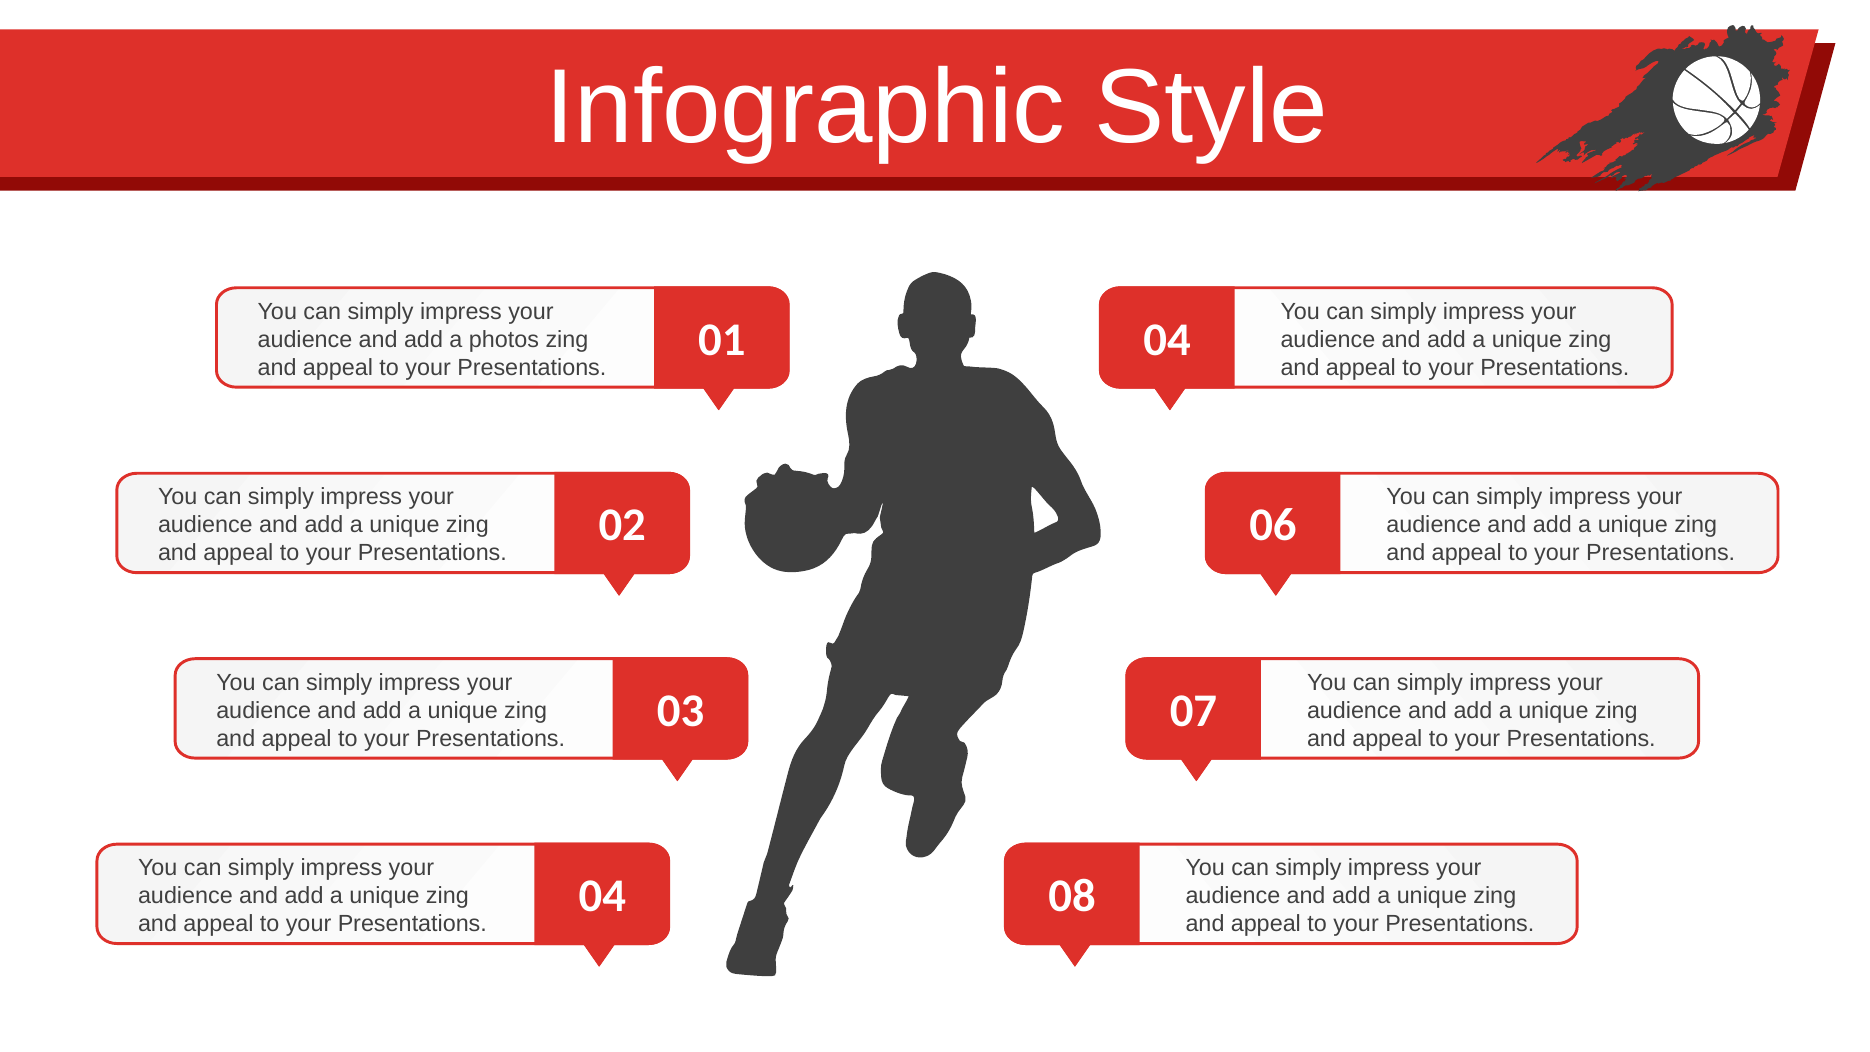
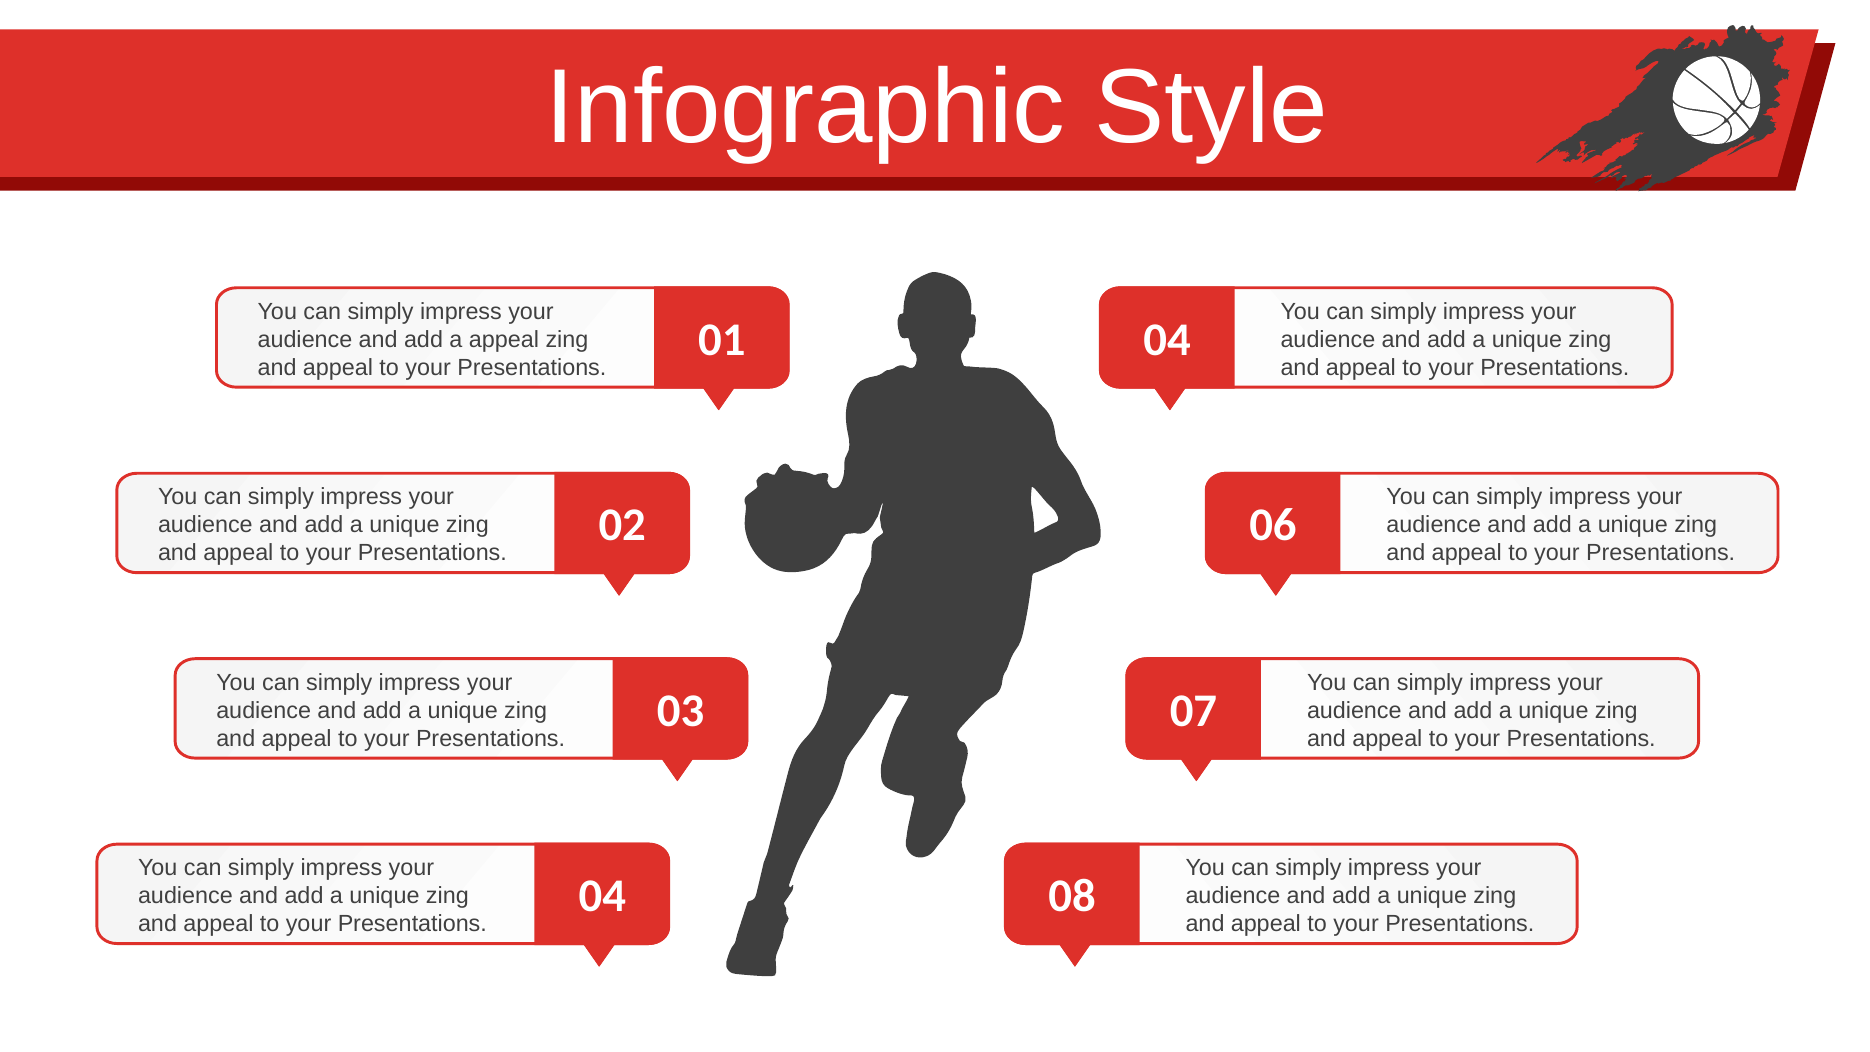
a photos: photos -> appeal
